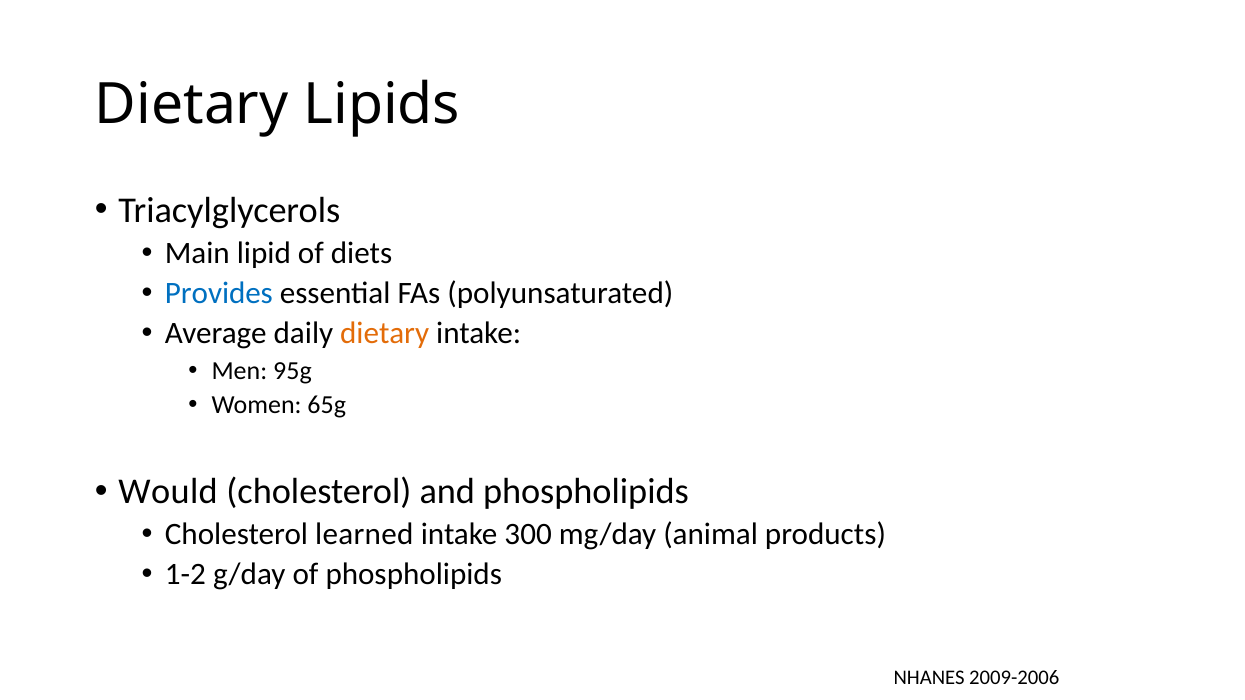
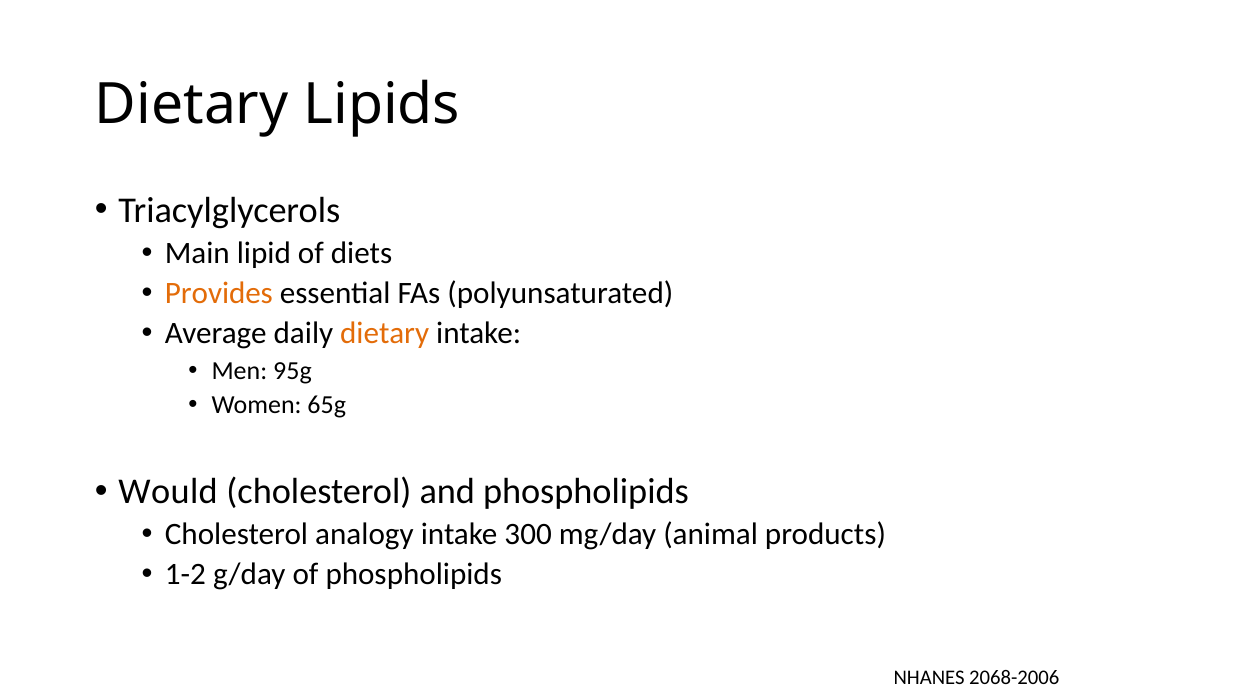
Provides colour: blue -> orange
learned: learned -> analogy
2009-2006: 2009-2006 -> 2068-2006
